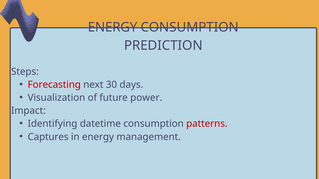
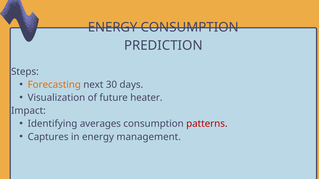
Forecasting colour: red -> orange
power: power -> heater
datetime: datetime -> averages
